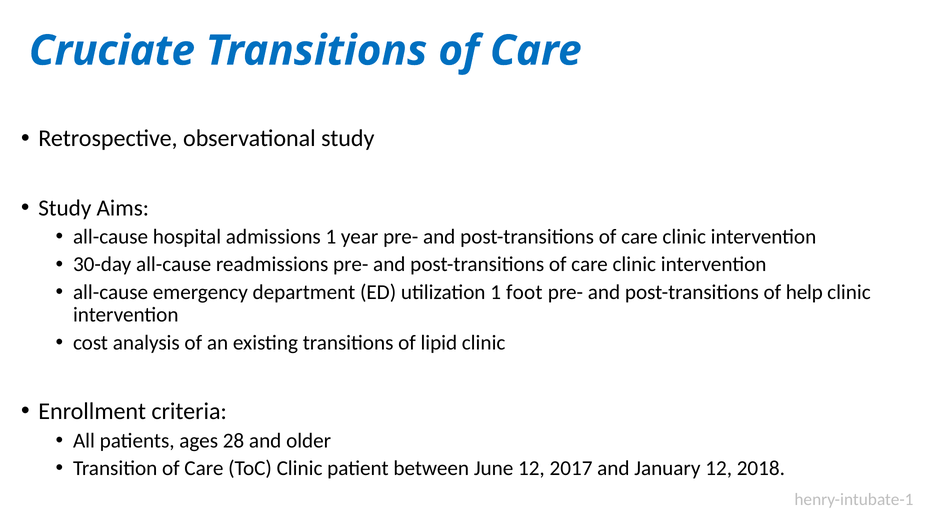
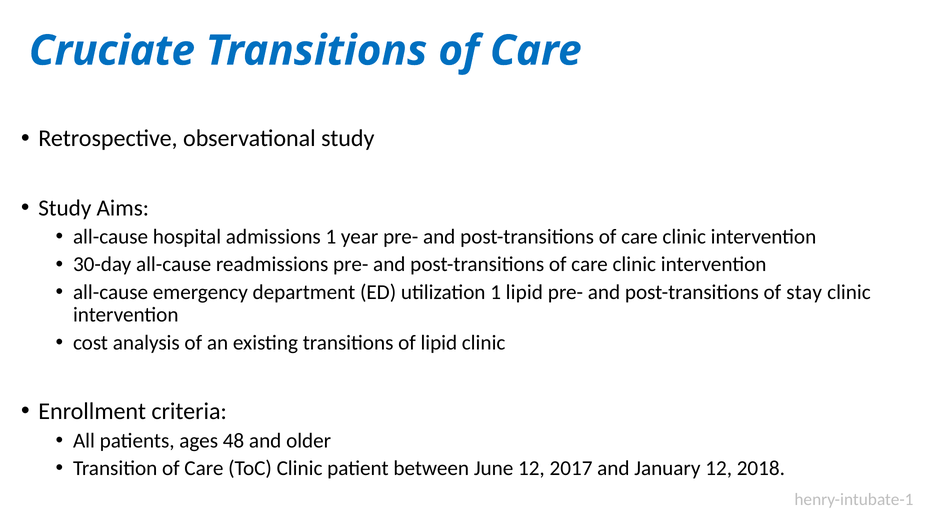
1 foot: foot -> lipid
help: help -> stay
28: 28 -> 48
